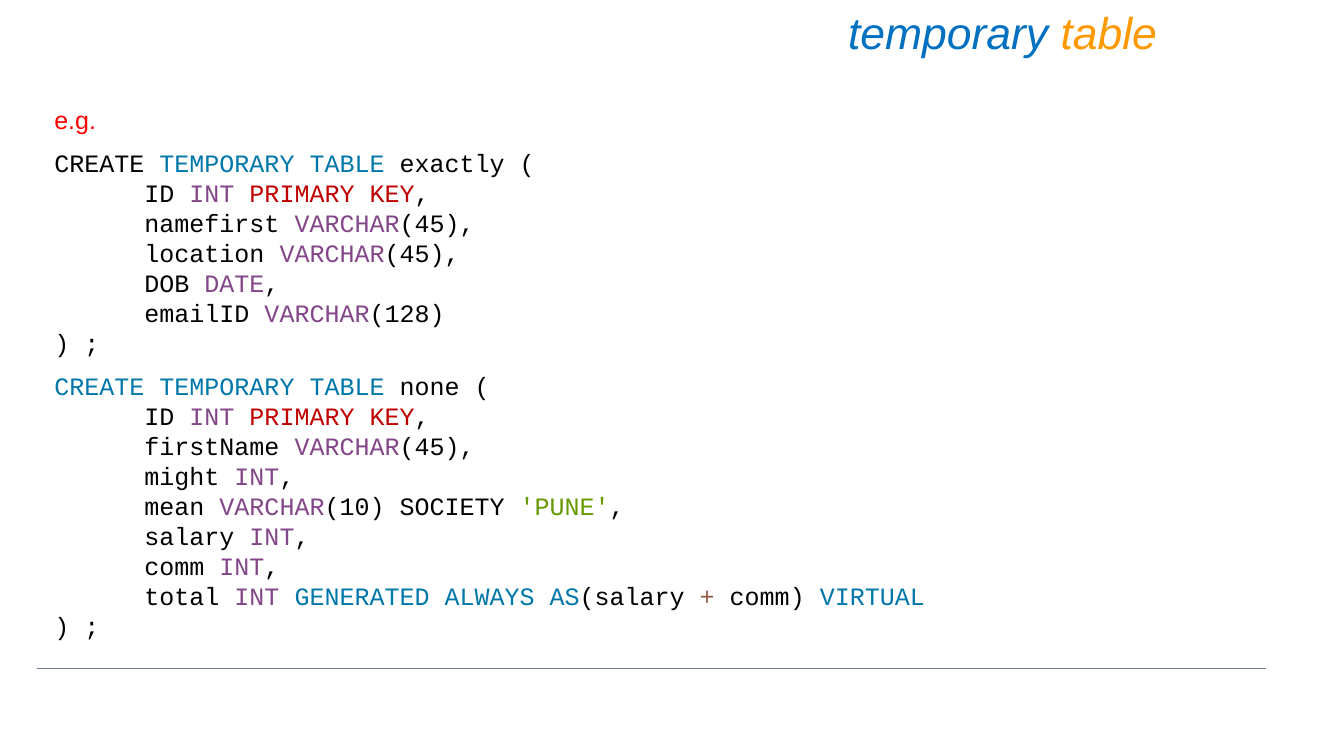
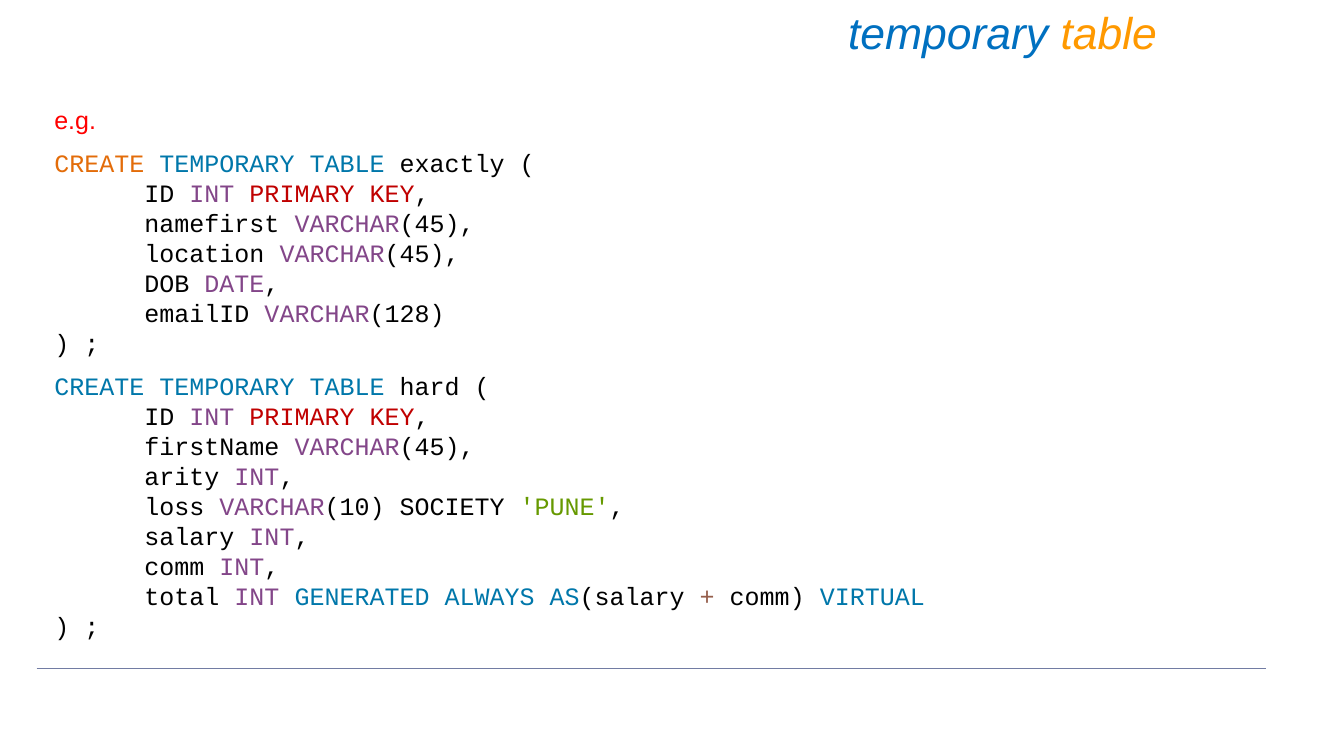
CREATE at (99, 164) colour: black -> orange
none: none -> hard
might: might -> arity
mean: mean -> loss
